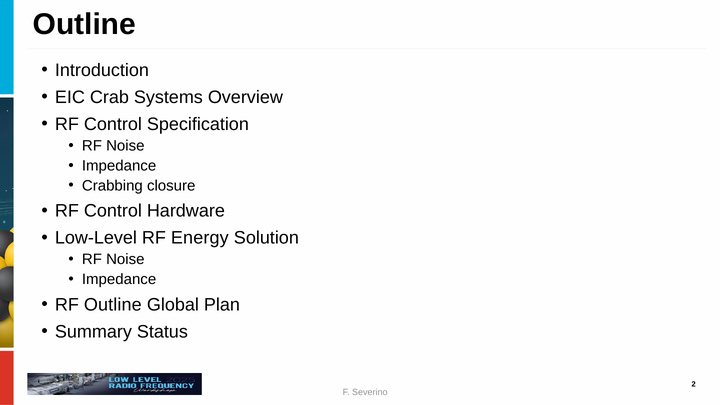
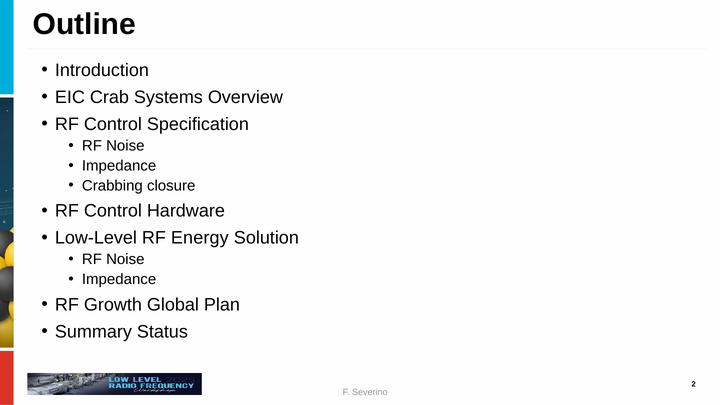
RF Outline: Outline -> Growth
